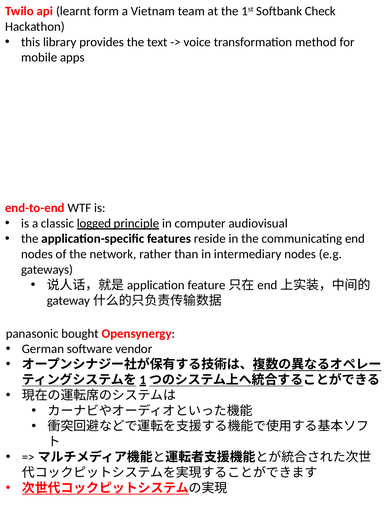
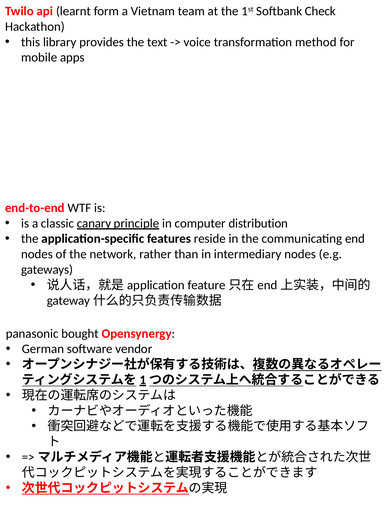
logged: logged -> canary
audiovisual: audiovisual -> distribution
